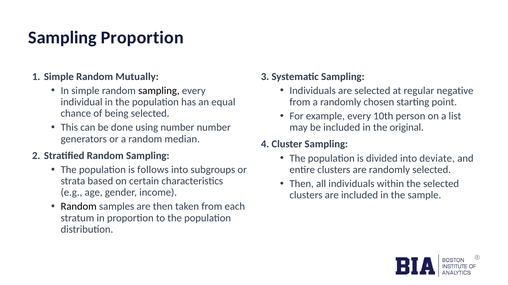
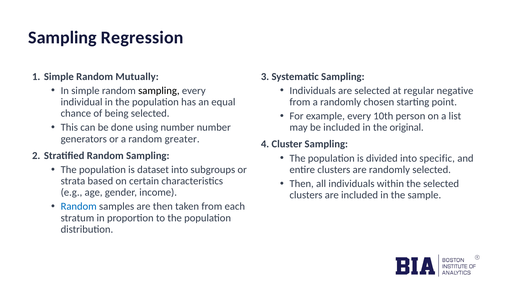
Sampling Proportion: Proportion -> Regression
median: median -> greater
deviate: deviate -> specific
follows: follows -> dataset
Random at (79, 207) colour: black -> blue
